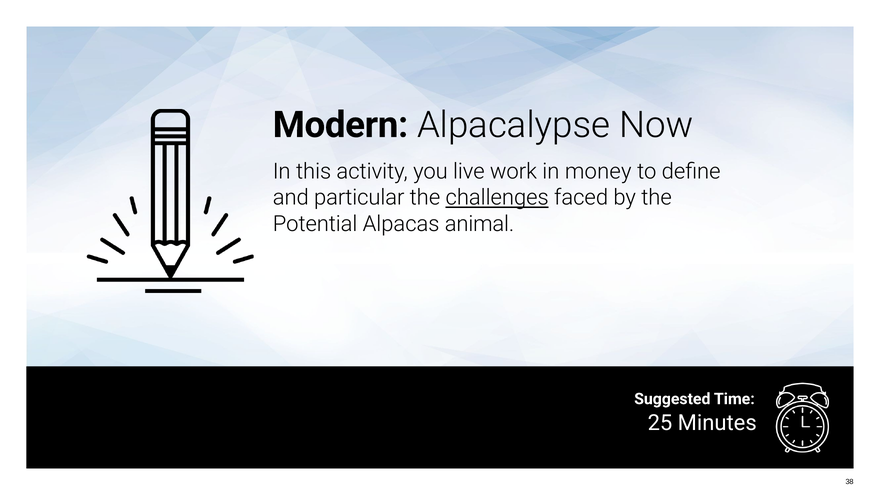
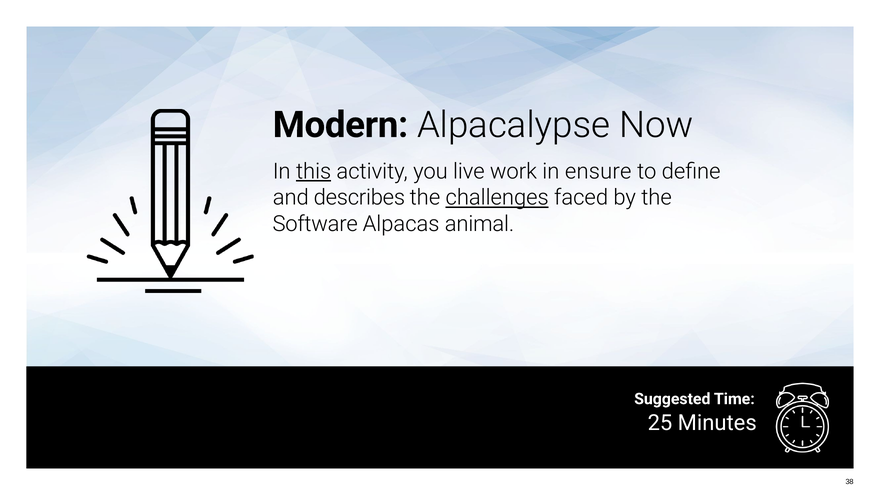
this underline: none -> present
money: money -> ensure
particular: particular -> describes
Potential: Potential -> Software
